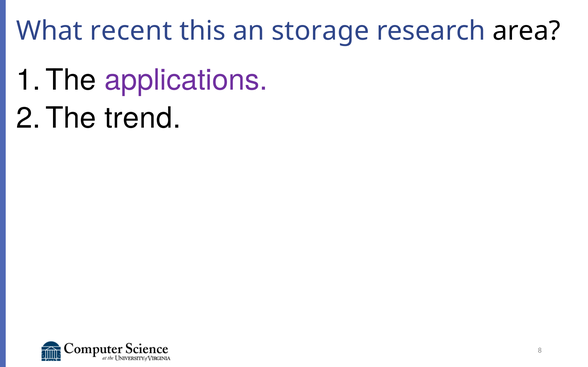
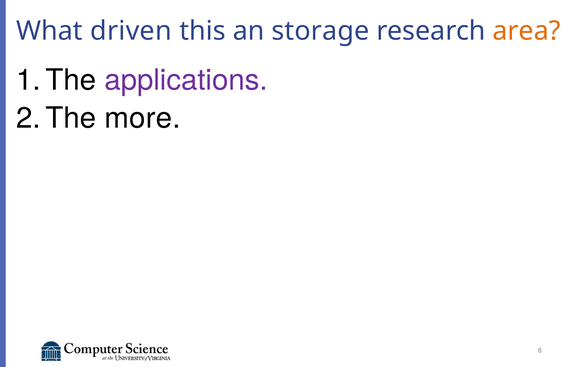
recent: recent -> driven
area colour: black -> orange
trend: trend -> more
